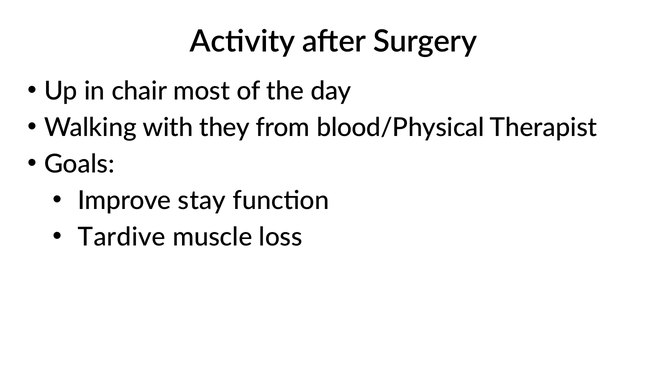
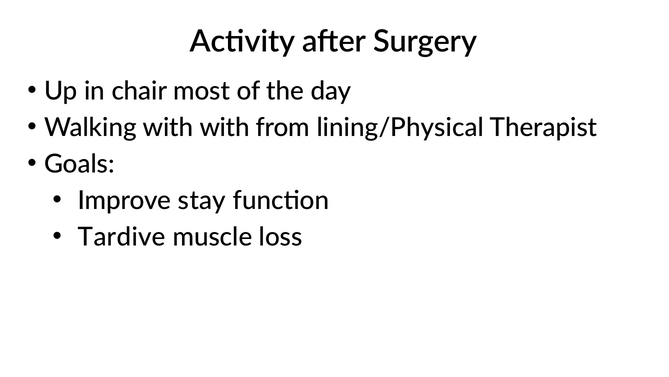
with they: they -> with
blood/Physical: blood/Physical -> lining/Physical
